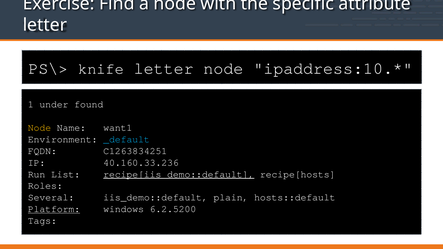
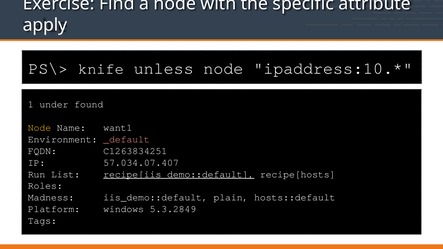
letter at (45, 25): letter -> apply
knife letter: letter -> unless
_default colour: light blue -> pink
40.160.33.236: 40.160.33.236 -> 57.034.07.407
Several: Several -> Madness
Platform underline: present -> none
6.2.5200: 6.2.5200 -> 5.3.2849
